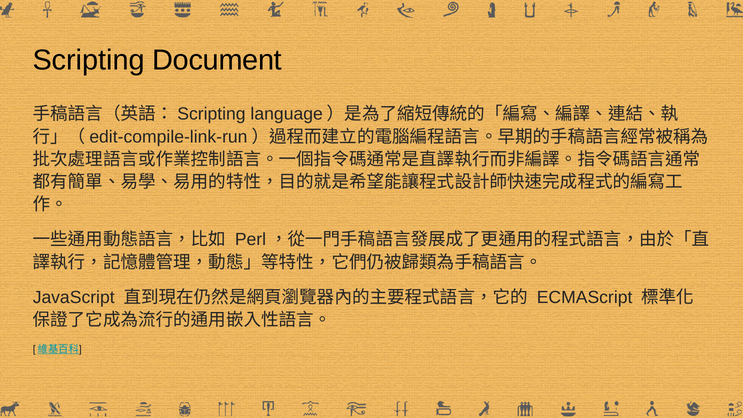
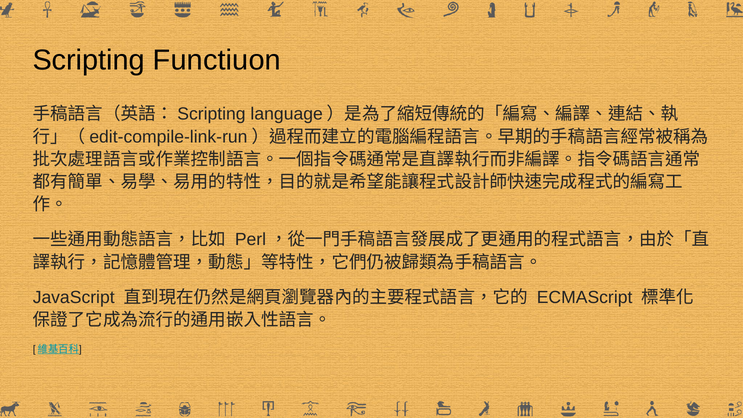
Document: Document -> Functiuon
